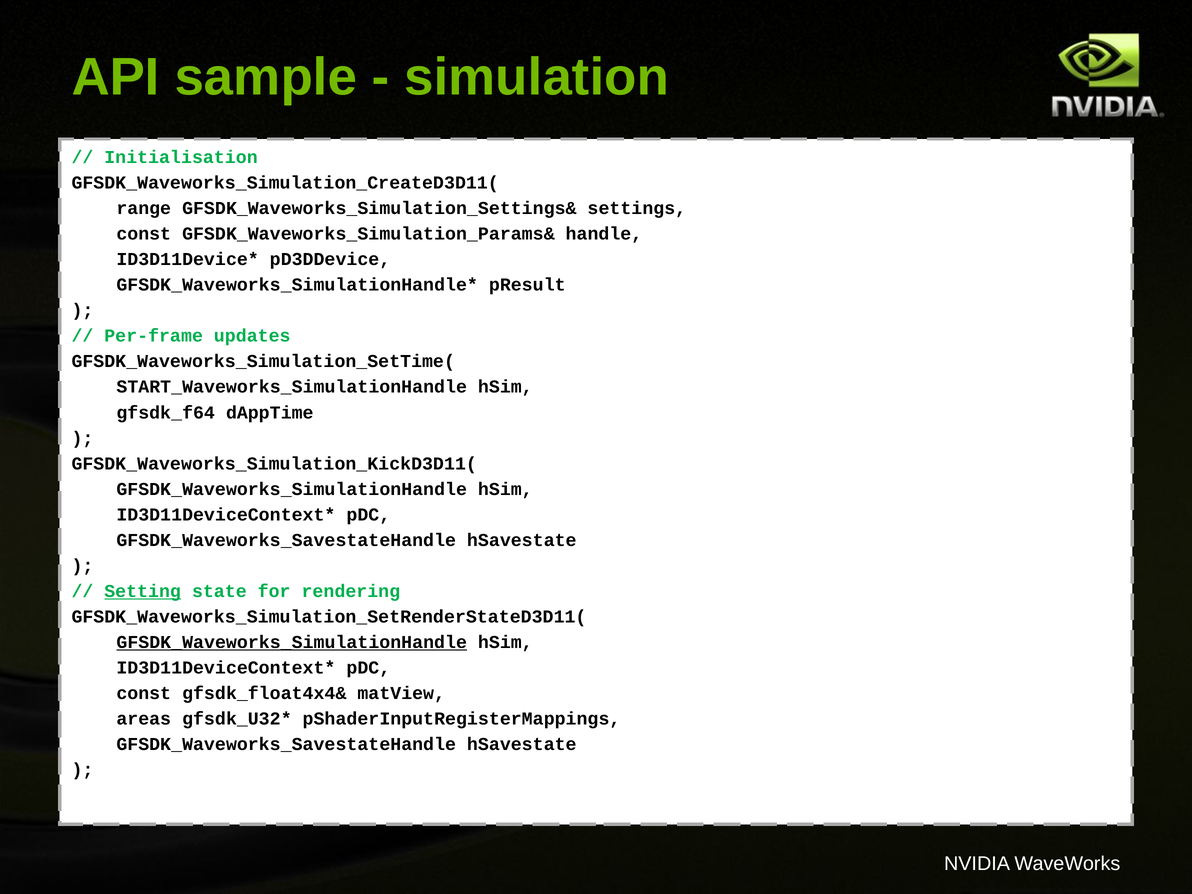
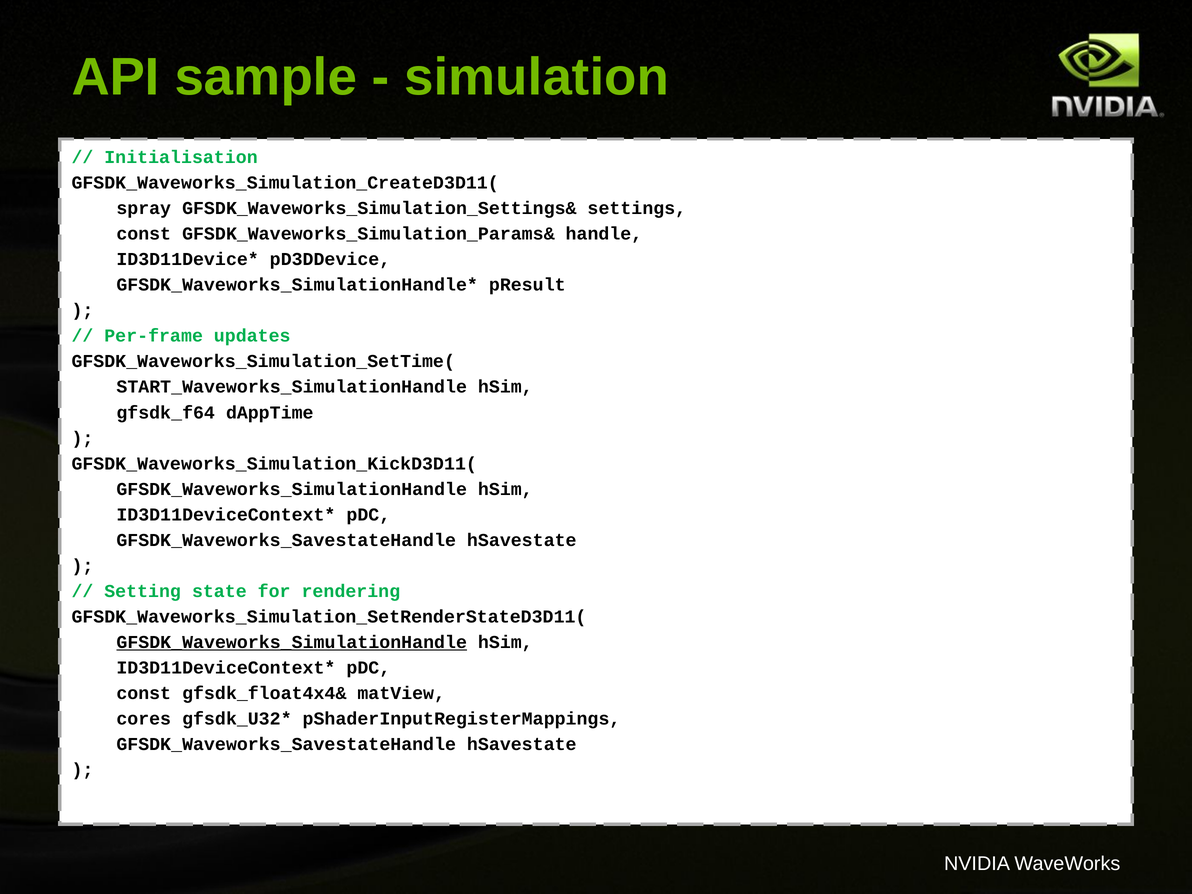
range: range -> spray
Setting underline: present -> none
areas: areas -> cores
